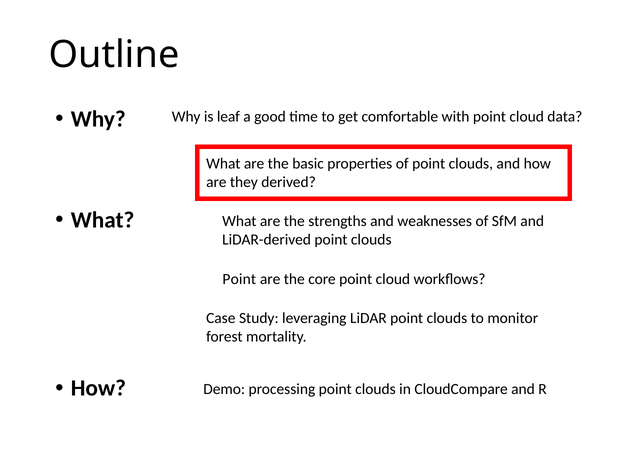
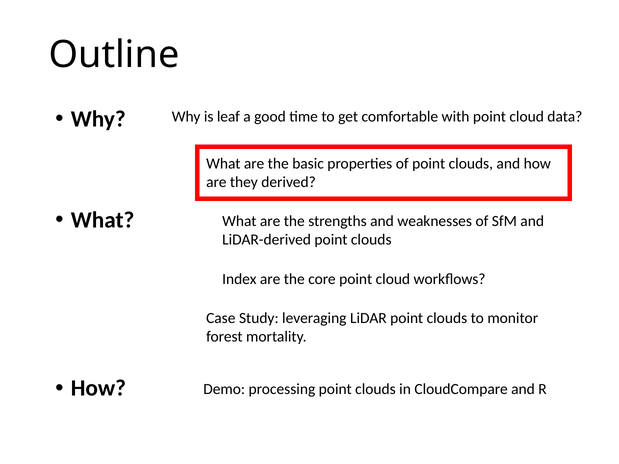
Point at (239, 280): Point -> Index
